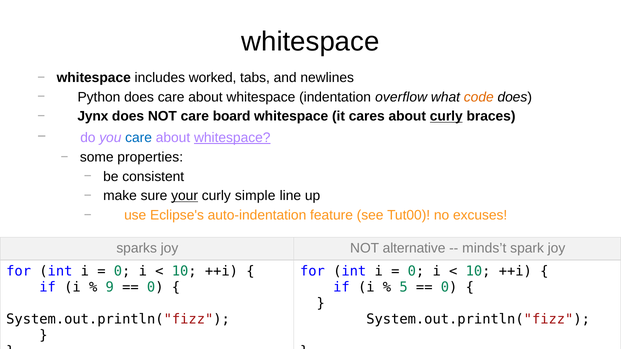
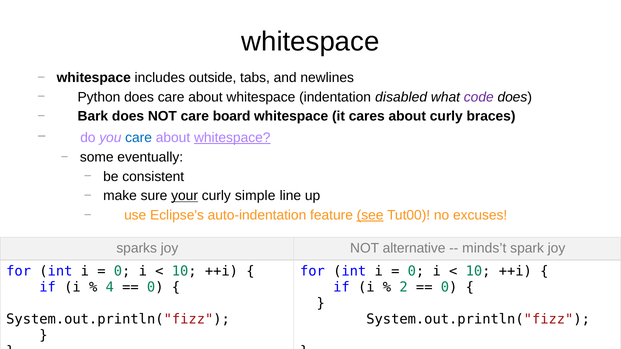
worked: worked -> outside
overflow: overflow -> disabled
code colour: orange -> purple
Jynx: Jynx -> Bark
curly at (446, 116) underline: present -> none
properties: properties -> eventually
see underline: none -> present
9: 9 -> 4
5: 5 -> 2
